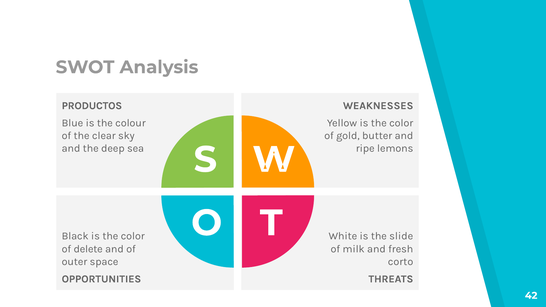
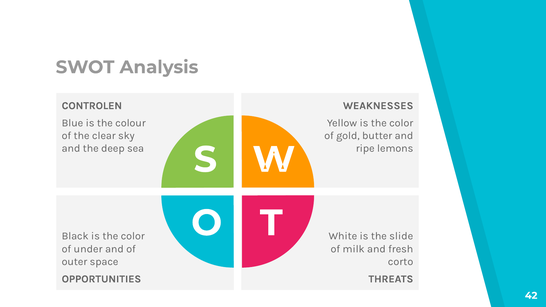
PRODUCTOS: PRODUCTOS -> CONTROLEN
delete: delete -> under
